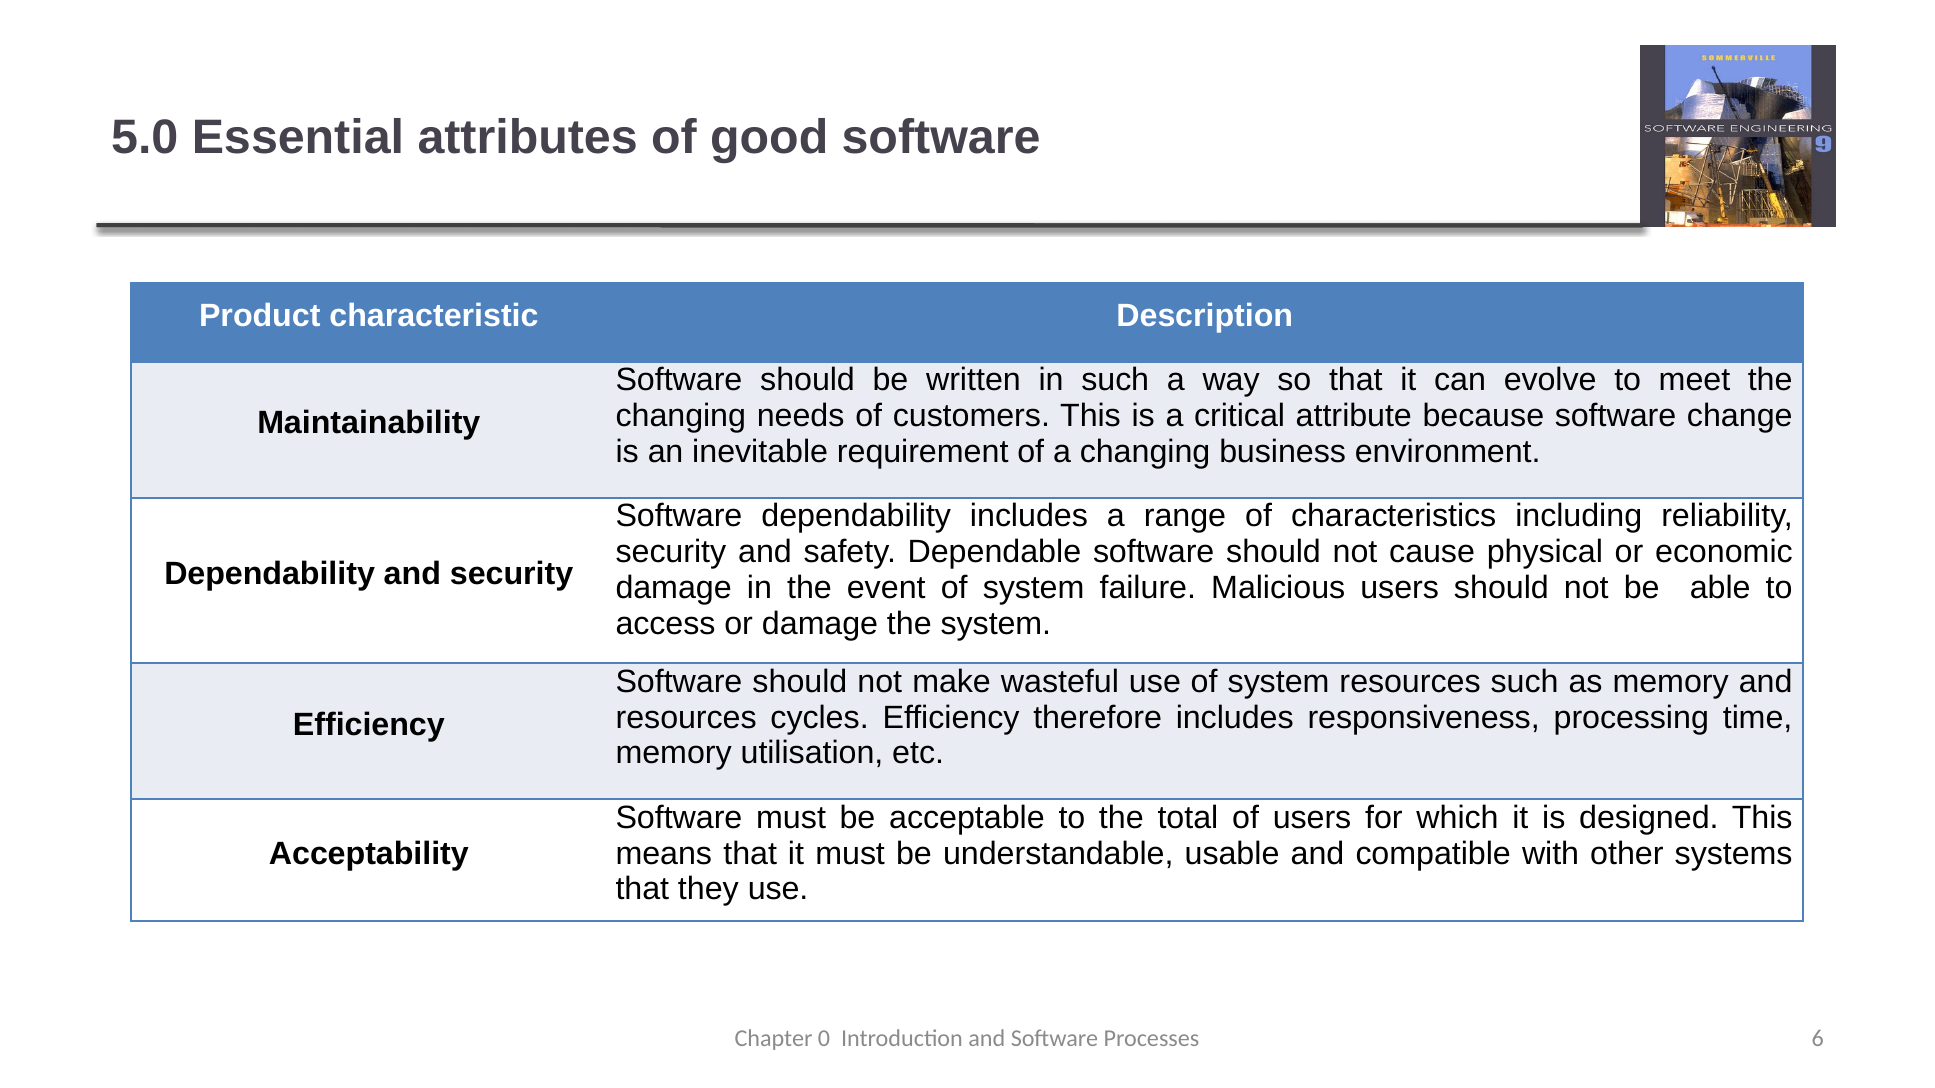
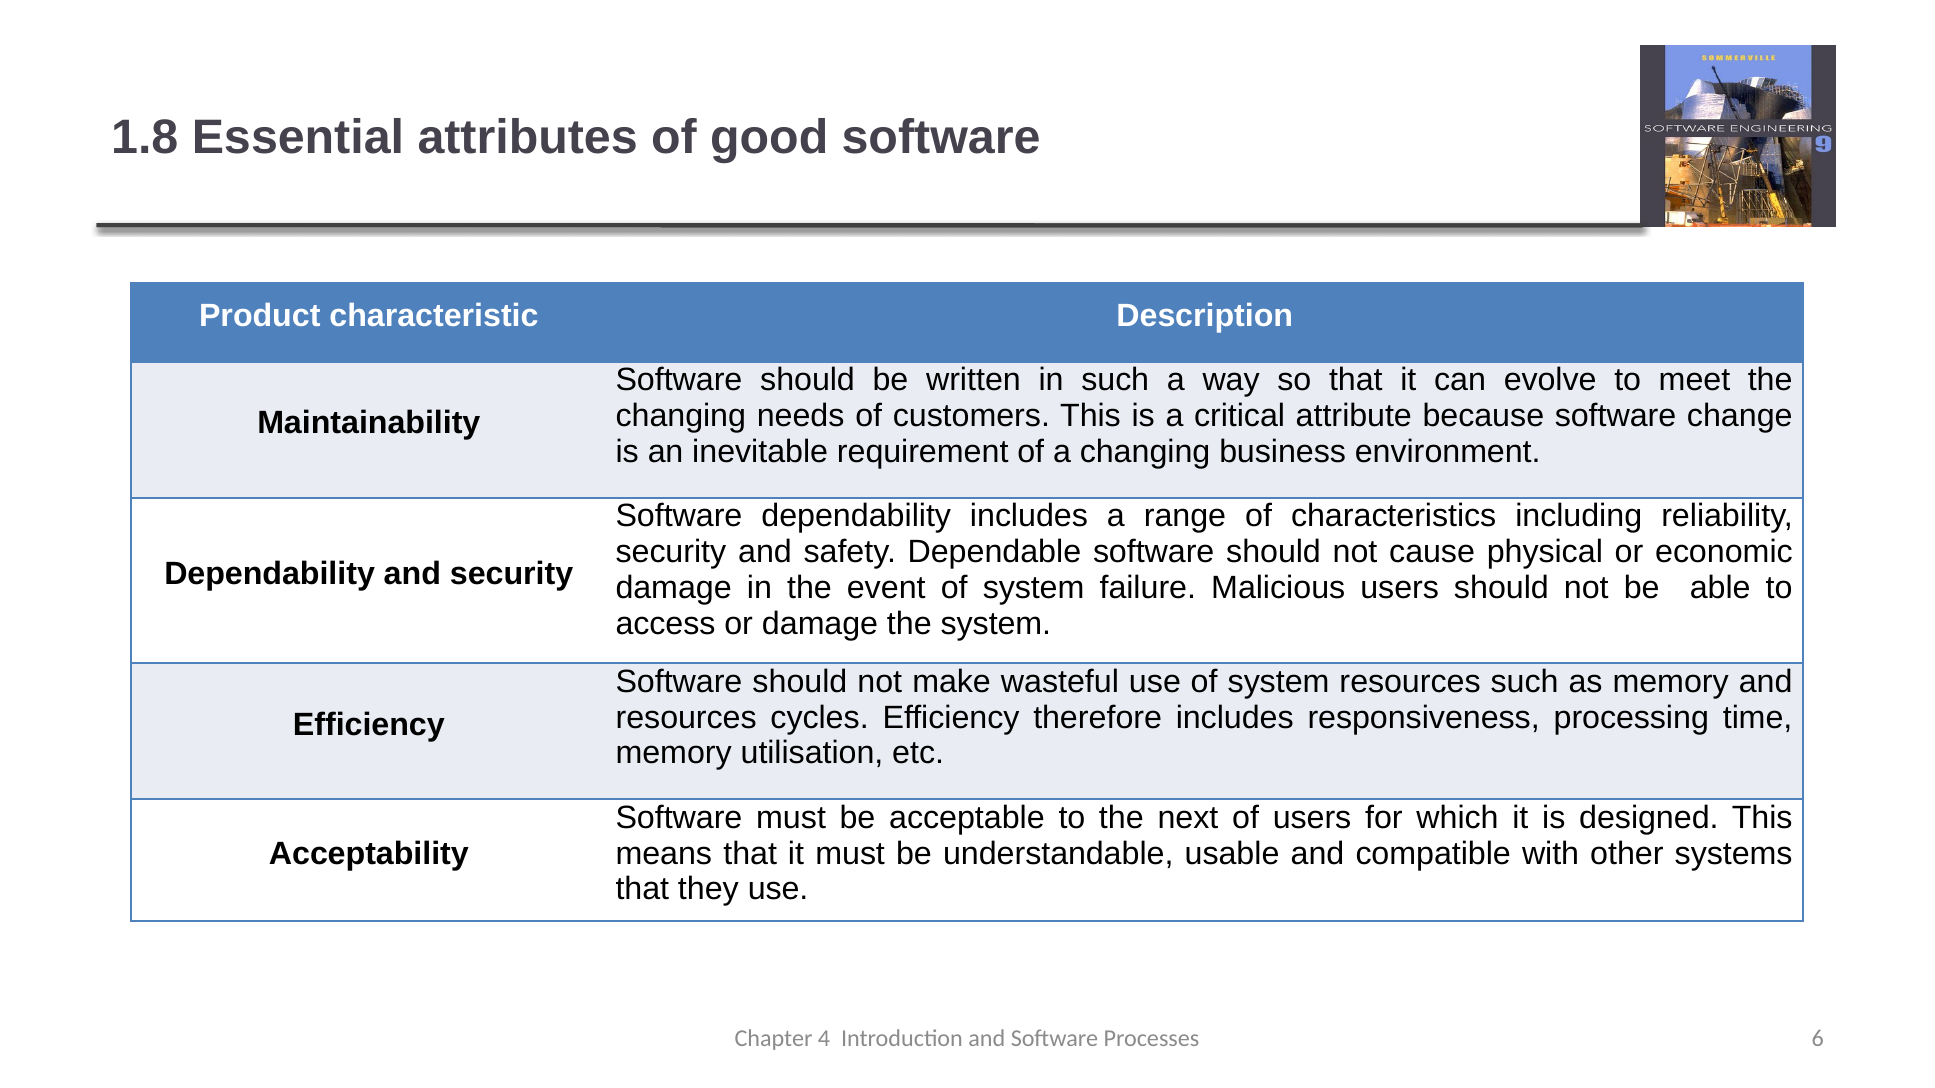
5.0: 5.0 -> 1.8
total: total -> next
0: 0 -> 4
